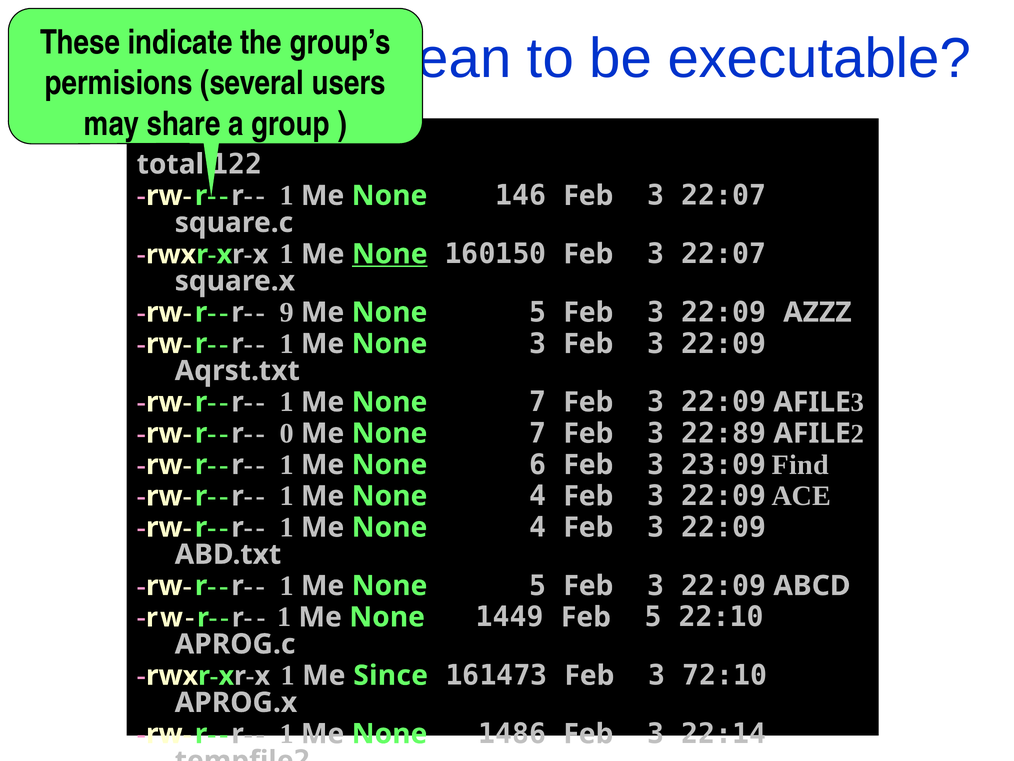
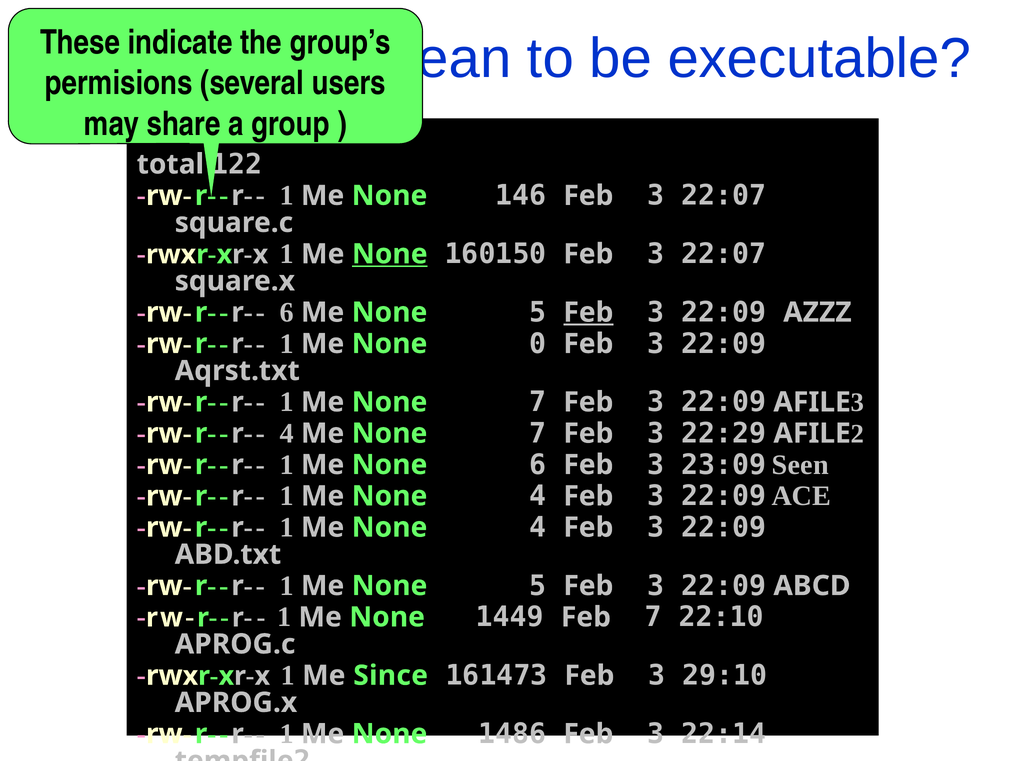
9 at (287, 312): 9 -> 6
Feb at (588, 312) underline: none -> present
None 3: 3 -> 0
0 at (287, 433): 0 -> 4
22:89: 22:89 -> 22:29
Find: Find -> Seen
Feb 5: 5 -> 7
72:10: 72:10 -> 29:10
